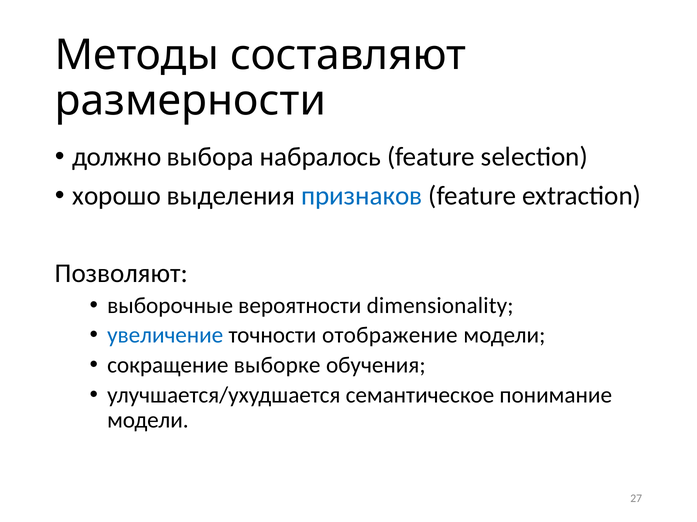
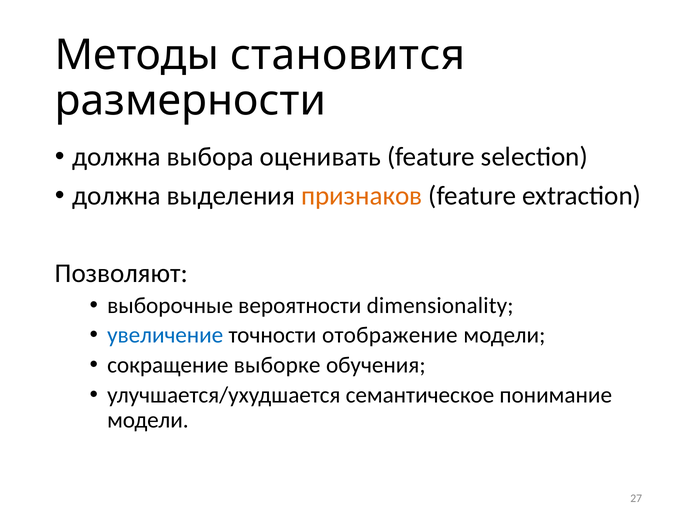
составляют: составляют -> становится
должно at (117, 157): должно -> должна
набралось: набралось -> оценивать
хорошо at (117, 196): хорошо -> должна
признаков colour: blue -> orange
